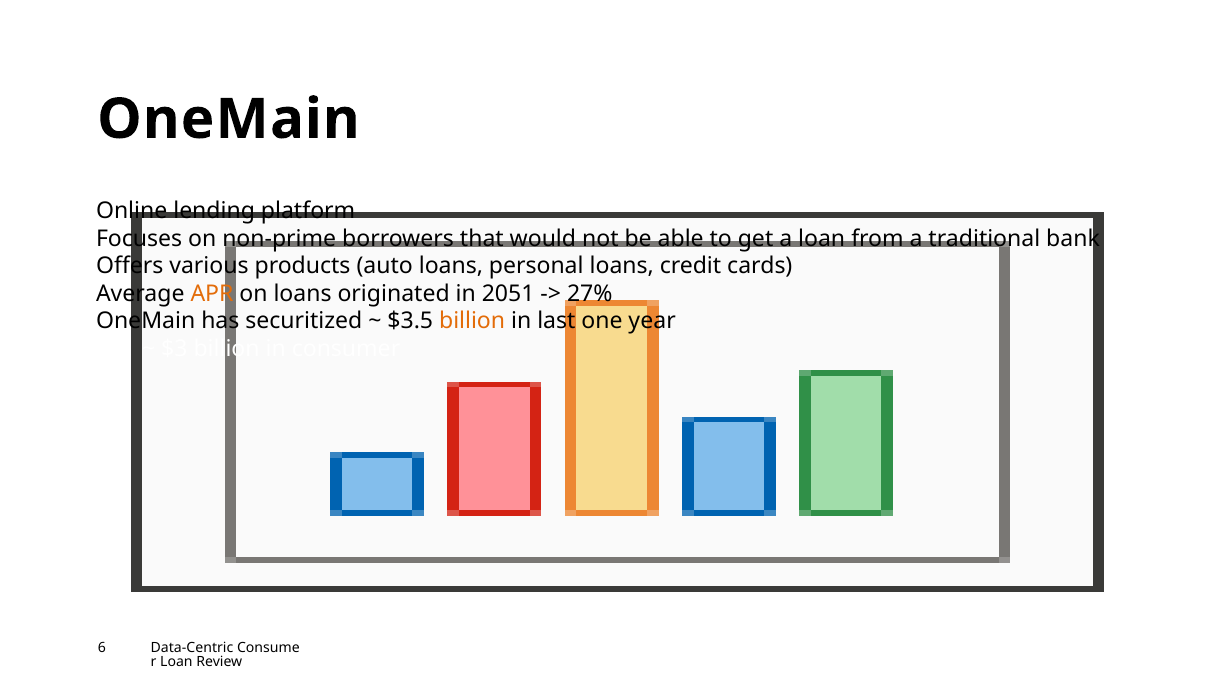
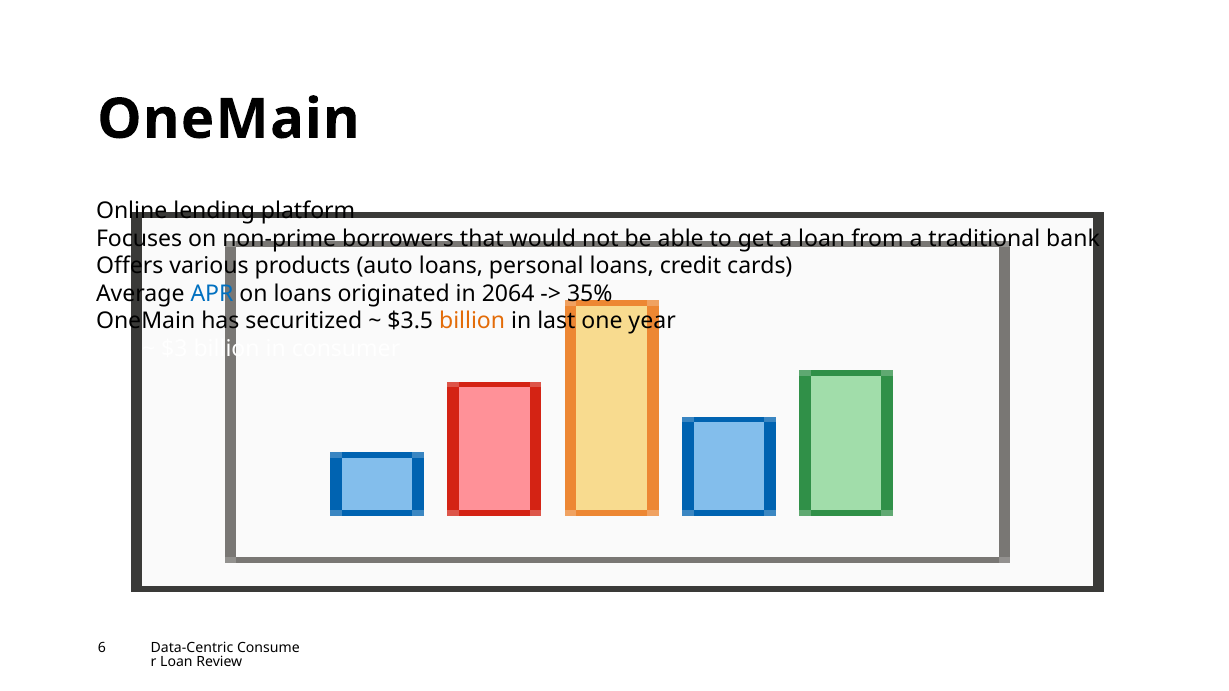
APR colour: orange -> blue
2051: 2051 -> 2064
27%: 27% -> 35%
